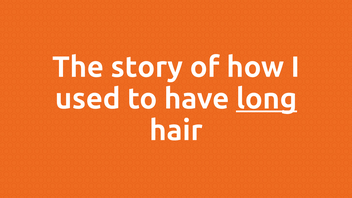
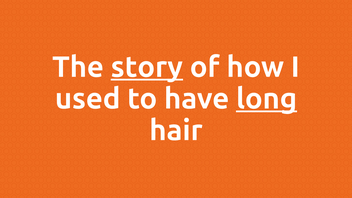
story underline: none -> present
